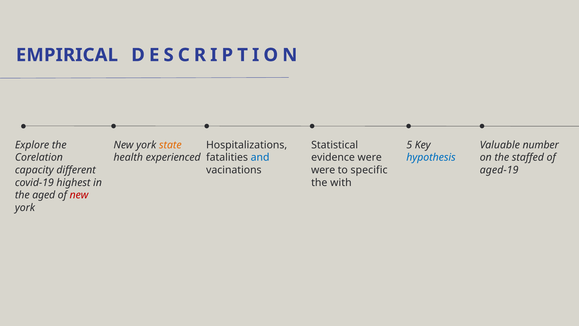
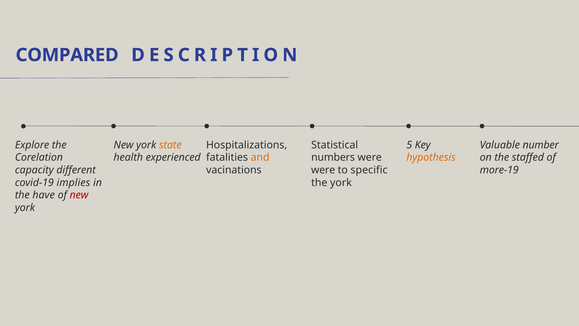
EMPIRICAL: EMPIRICAL -> COMPARED
and colour: blue -> orange
evidence: evidence -> numbers
hypothesis colour: blue -> orange
aged-19: aged-19 -> more-19
highest: highest -> implies
the with: with -> york
aged: aged -> have
